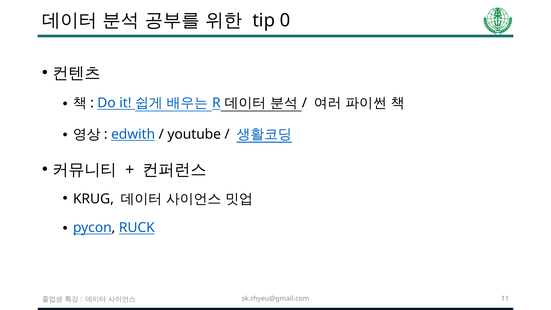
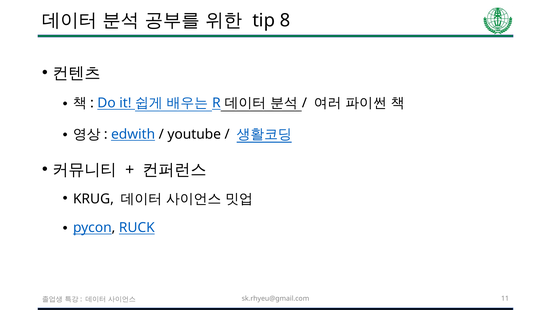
0: 0 -> 8
